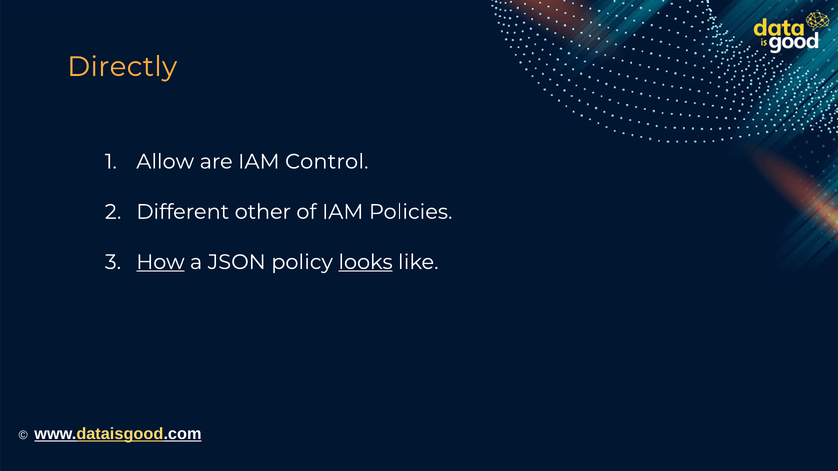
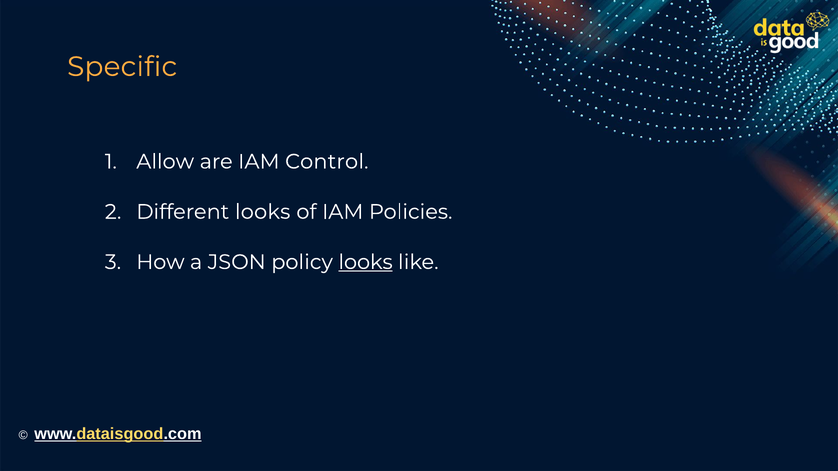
Directly: Directly -> Specific
Different other: other -> looks
How underline: present -> none
